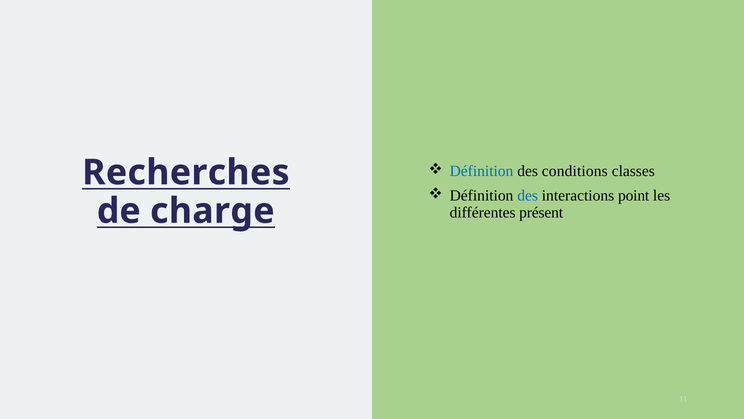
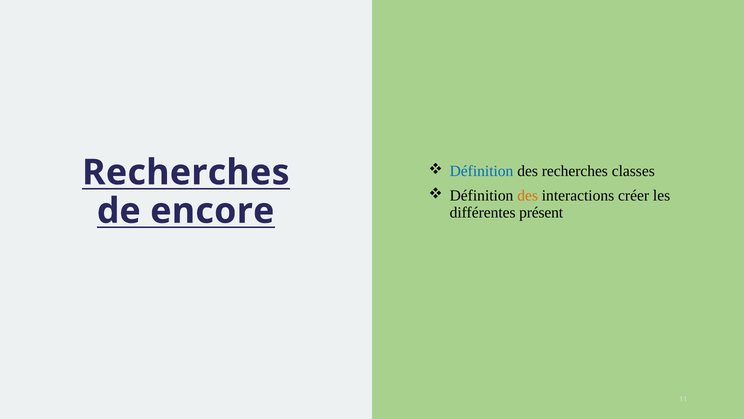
des conditions: conditions -> recherches
des at (528, 196) colour: blue -> orange
point: point -> créer
charge: charge -> encore
